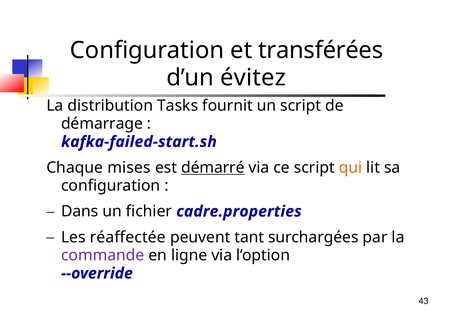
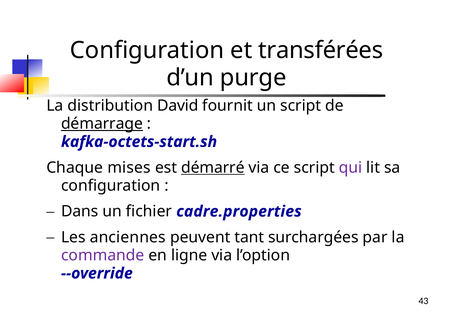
évitez: évitez -> purge
Tasks: Tasks -> David
démarrage underline: none -> present
kafka-failed-start.sh: kafka-failed-start.sh -> kafka-octets-start.sh
qui colour: orange -> purple
réaffectée: réaffectée -> anciennes
